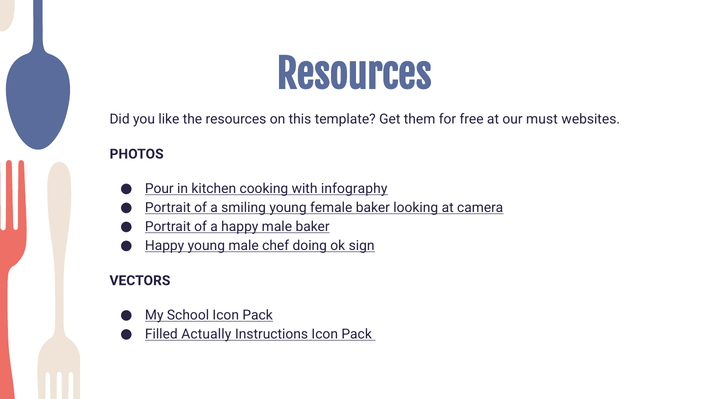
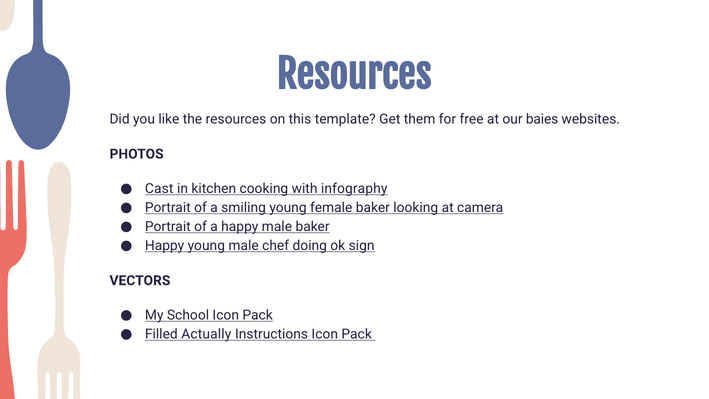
must: must -> baies
Pour: Pour -> Cast
